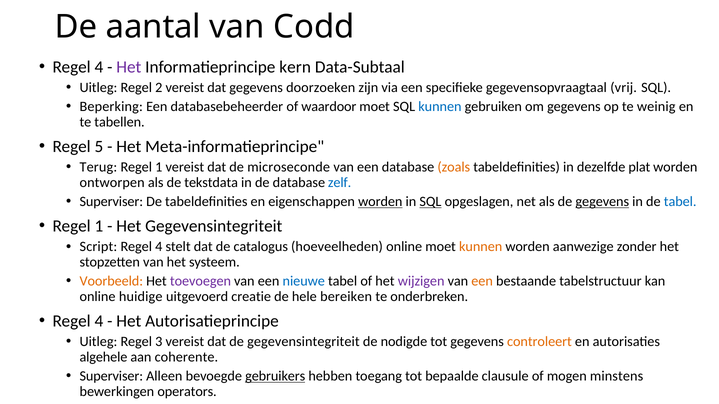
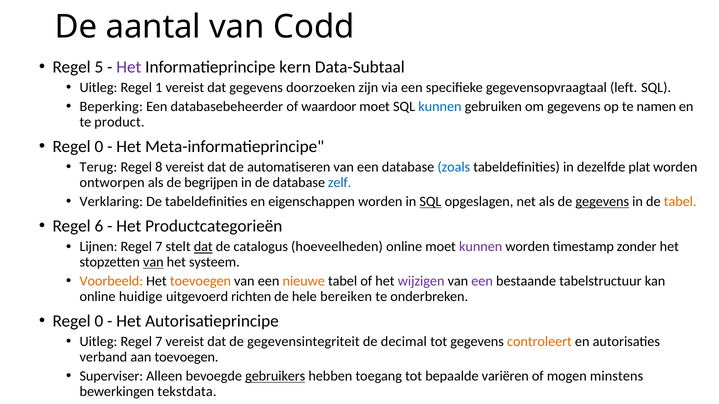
4 at (99, 67): 4 -> 5
2: 2 -> 1
vrij: vrij -> left
weinig: weinig -> namen
tabellen: tabellen -> product
5 at (99, 147): 5 -> 0
1 at (159, 167): 1 -> 8
microseconde: microseconde -> automatiseren
zoals colour: orange -> blue
tekstdata: tekstdata -> begrijpen
Superviser at (111, 202): Superviser -> Verklaring
worden at (380, 202) underline: present -> none
tabel at (680, 202) colour: blue -> orange
1 at (99, 226): 1 -> 6
Het Gegevensintegriteit: Gegevensintegriteit -> Productcategorieën
Script: Script -> Lijnen
4 at (159, 247): 4 -> 7
dat at (203, 247) underline: none -> present
kunnen at (481, 247) colour: orange -> purple
aanwezige: aanwezige -> timestamp
van at (153, 262) underline: none -> present
toevoegen at (200, 282) colour: purple -> orange
nieuwe colour: blue -> orange
een at (482, 282) colour: orange -> purple
creatie: creatie -> richten
4 at (99, 321): 4 -> 0
Uitleg Regel 3: 3 -> 7
nodigde: nodigde -> decimal
algehele: algehele -> verband
aan coherente: coherente -> toevoegen
clausule: clausule -> variëren
operators: operators -> tekstdata
